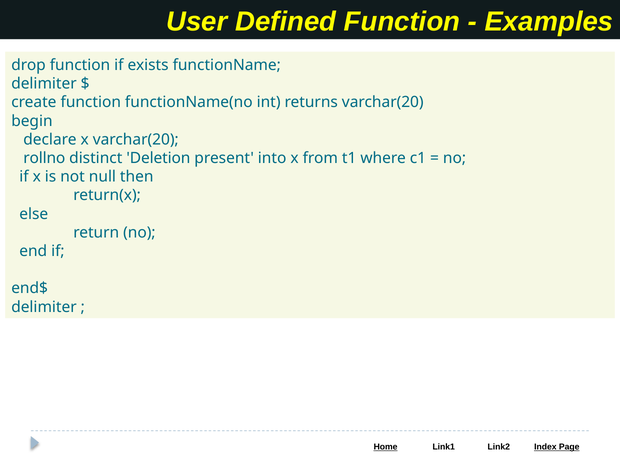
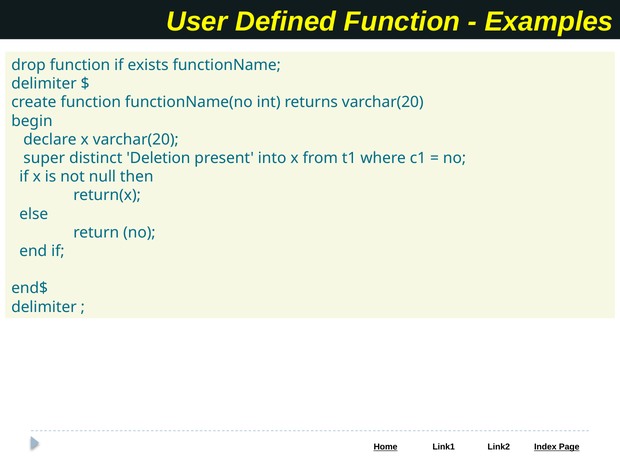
rollno: rollno -> super
